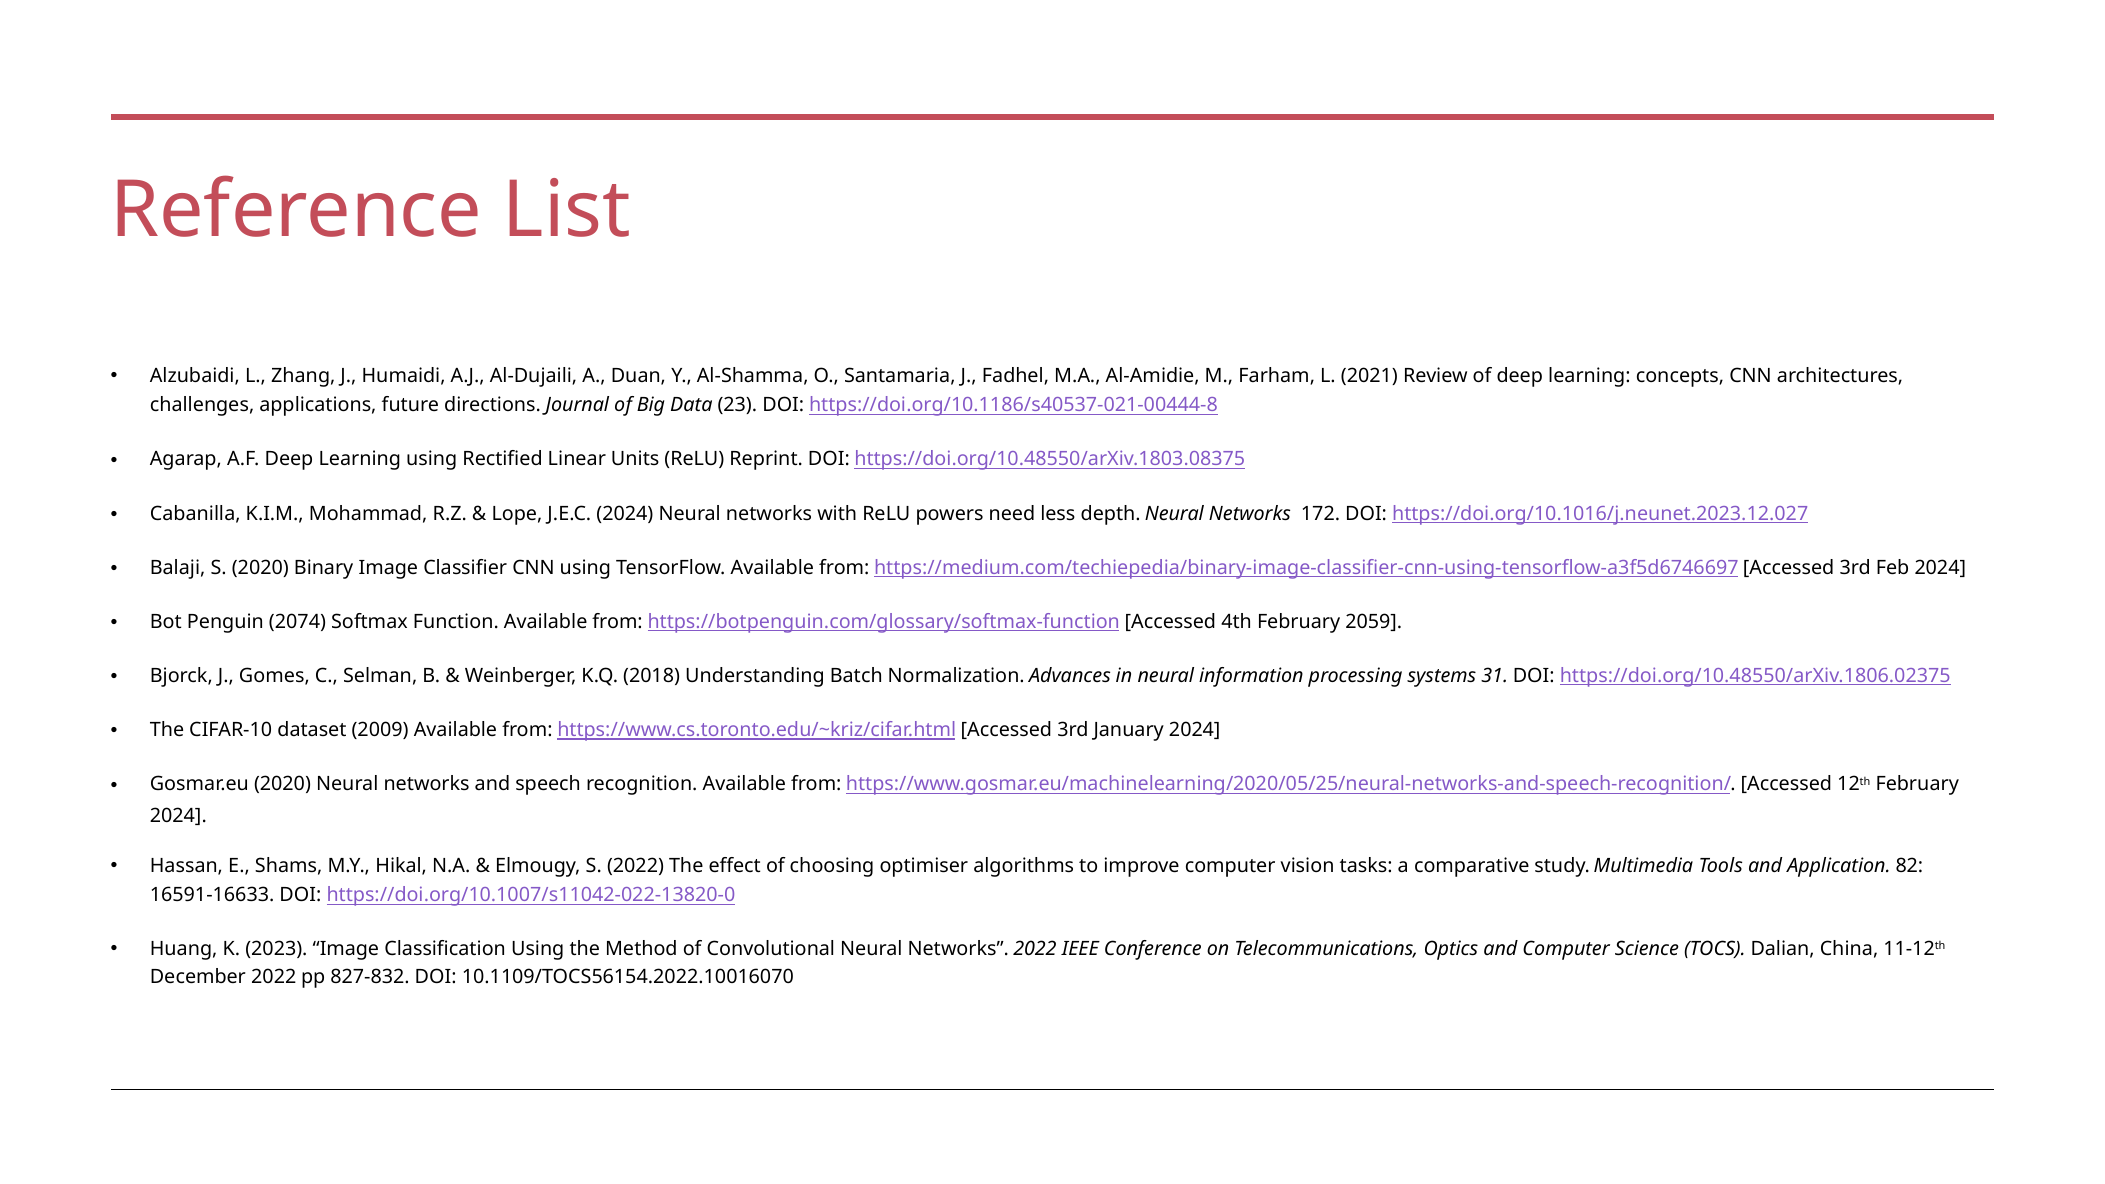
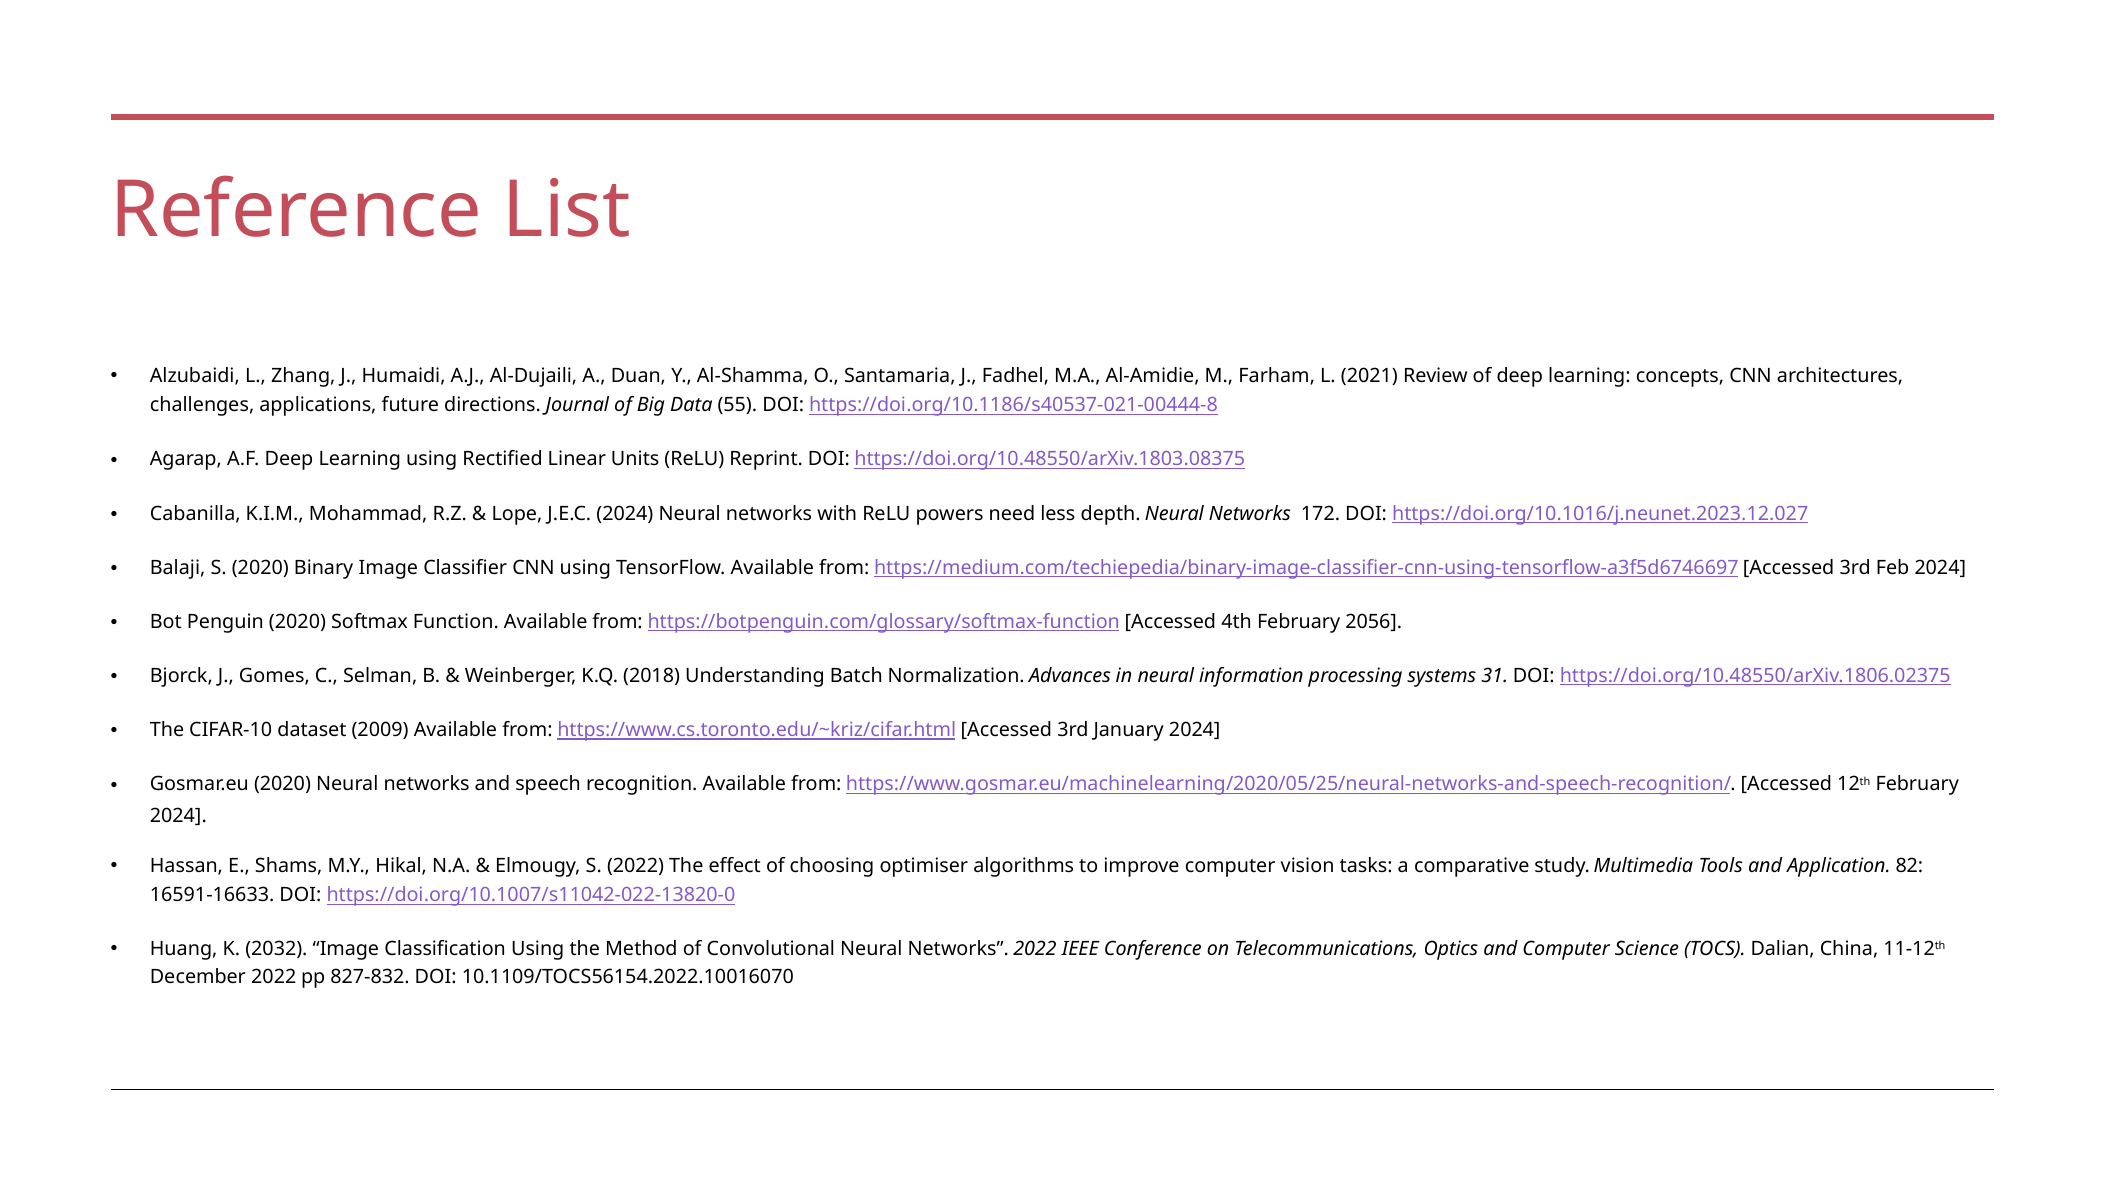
23: 23 -> 55
Penguin 2074: 2074 -> 2020
2059: 2059 -> 2056
2023: 2023 -> 2032
